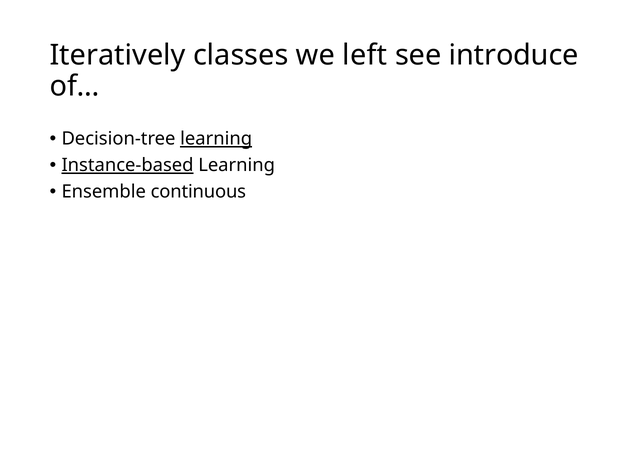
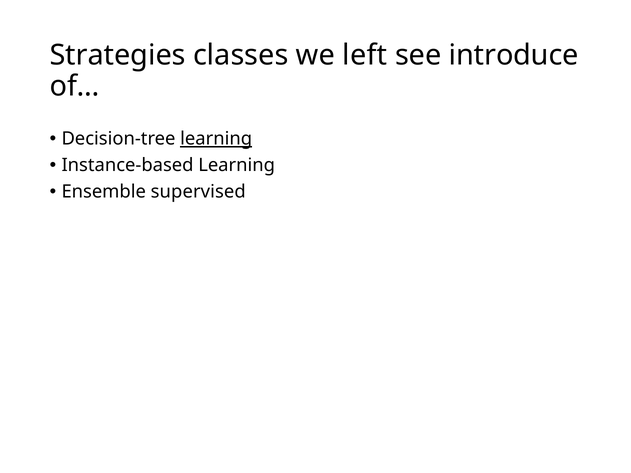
Iteratively: Iteratively -> Strategies
Instance-based underline: present -> none
continuous: continuous -> supervised
